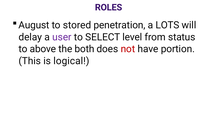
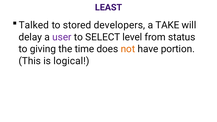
ROLES: ROLES -> LEAST
August: August -> Talked
penetration: penetration -> developers
LOTS: LOTS -> TAKE
above: above -> giving
both: both -> time
not colour: red -> orange
